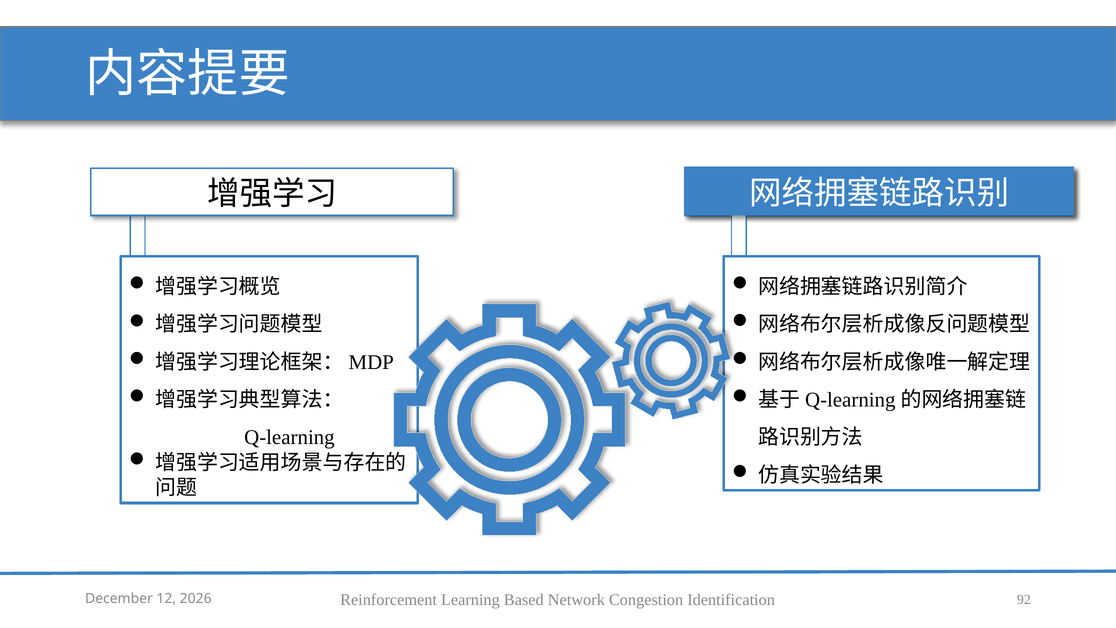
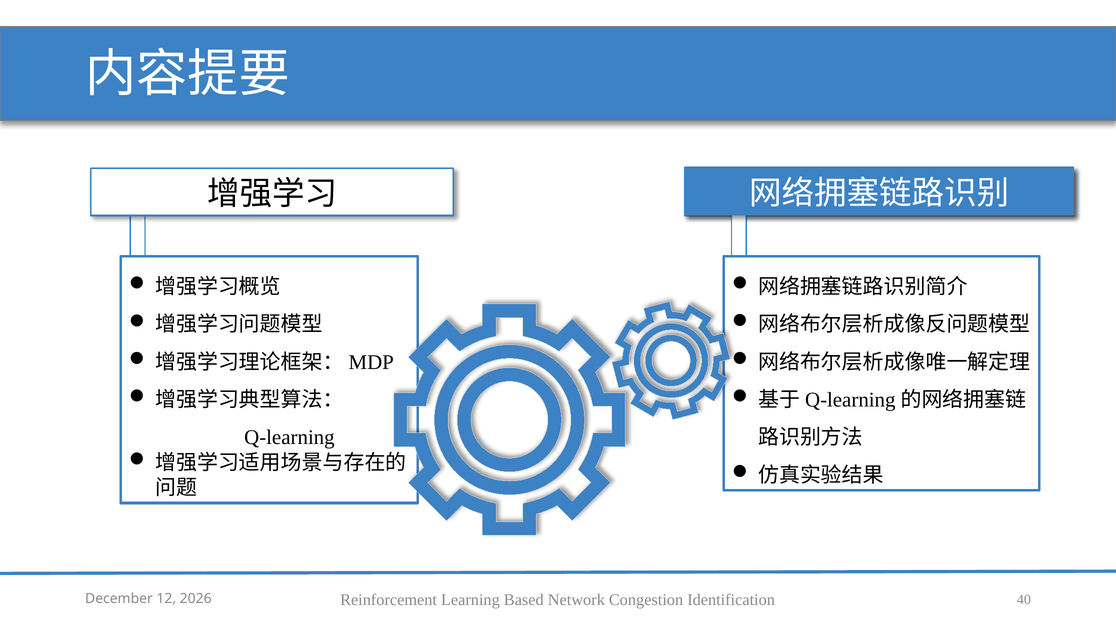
92: 92 -> 40
